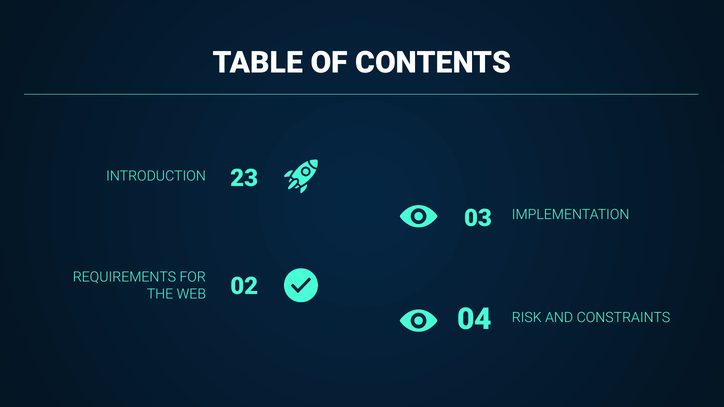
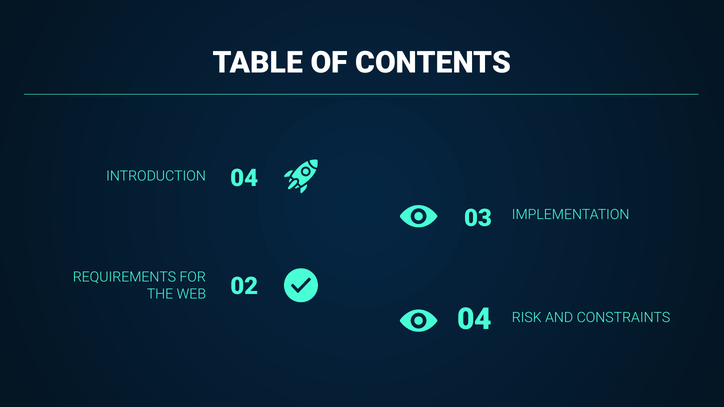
INTRODUCTION 23: 23 -> 04
